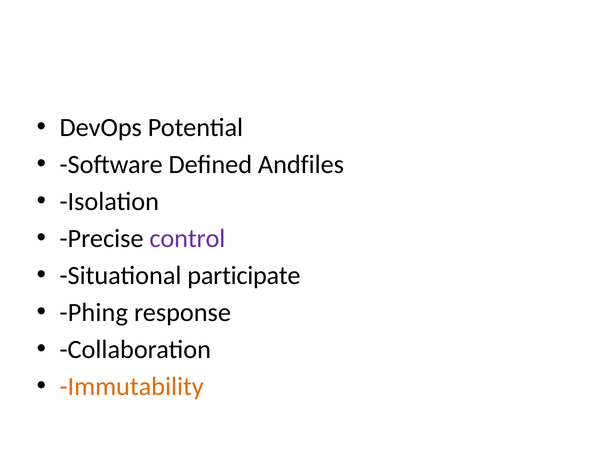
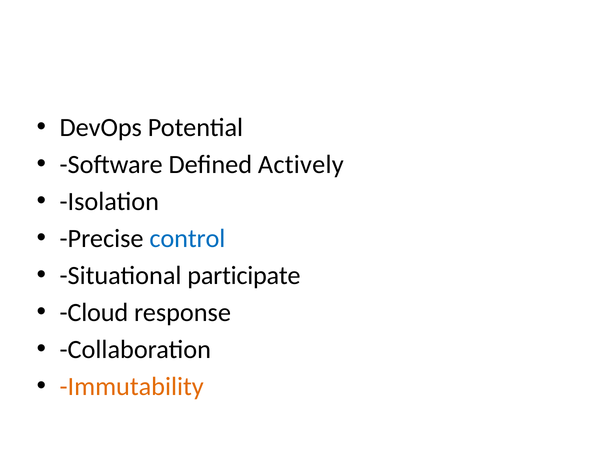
Andfiles: Andfiles -> Actively
control colour: purple -> blue
Phing: Phing -> Cloud
